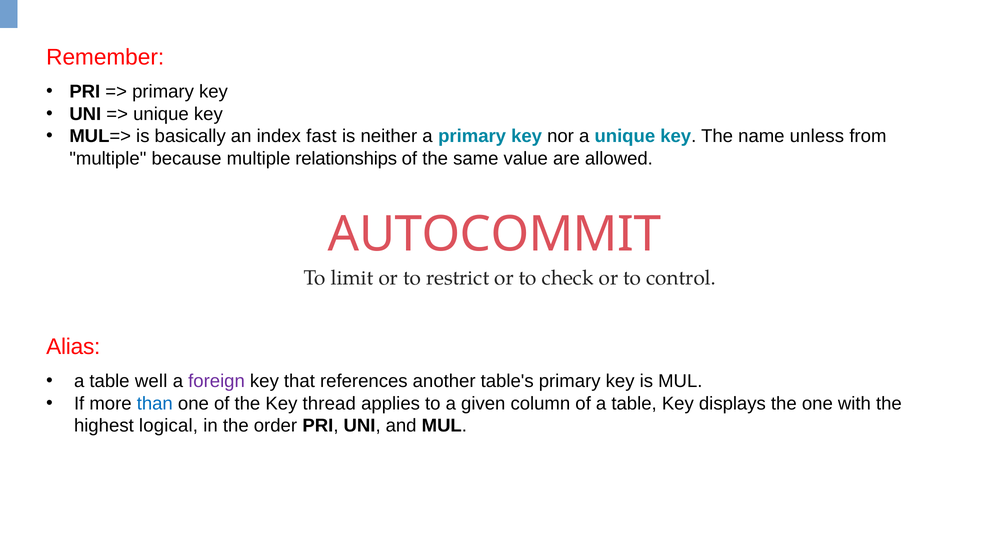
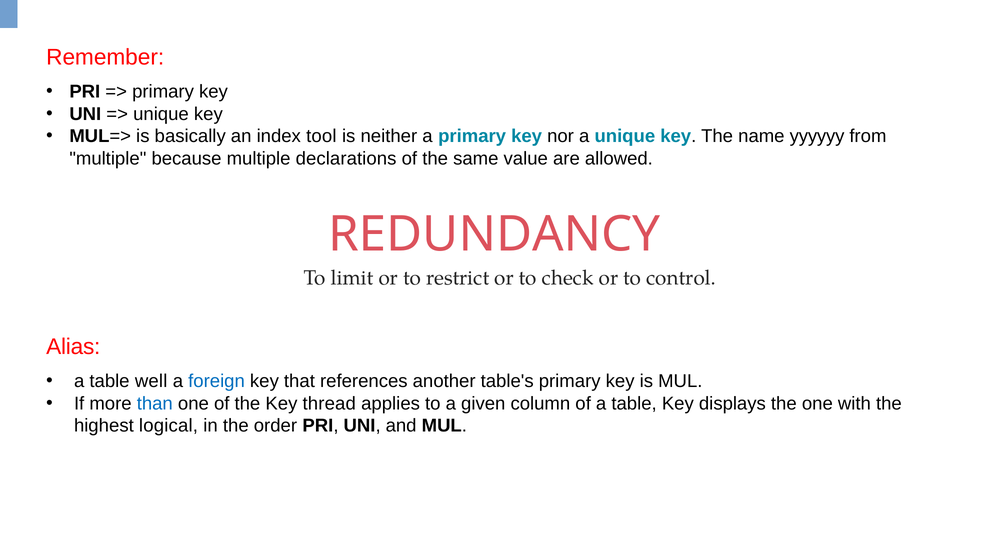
fast: fast -> tool
unless: unless -> yyyyyy
relationships: relationships -> declarations
AUTOCOMMIT: AUTOCOMMIT -> REDUNDANCY
foreign colour: purple -> blue
